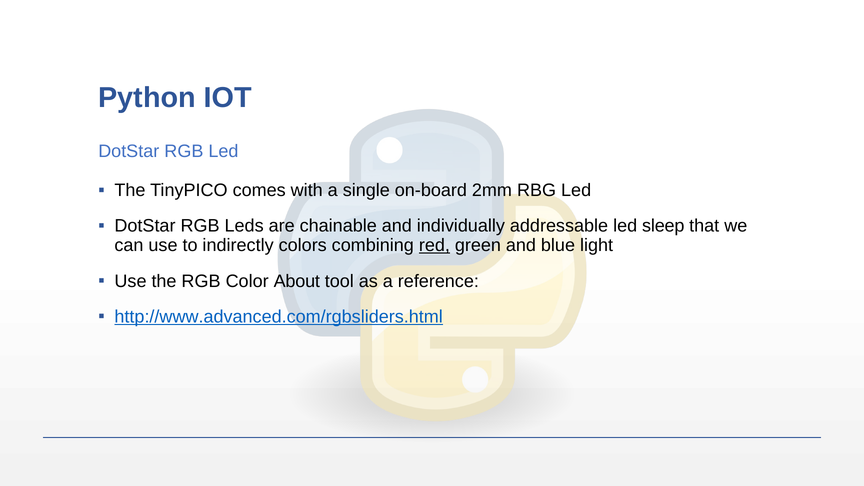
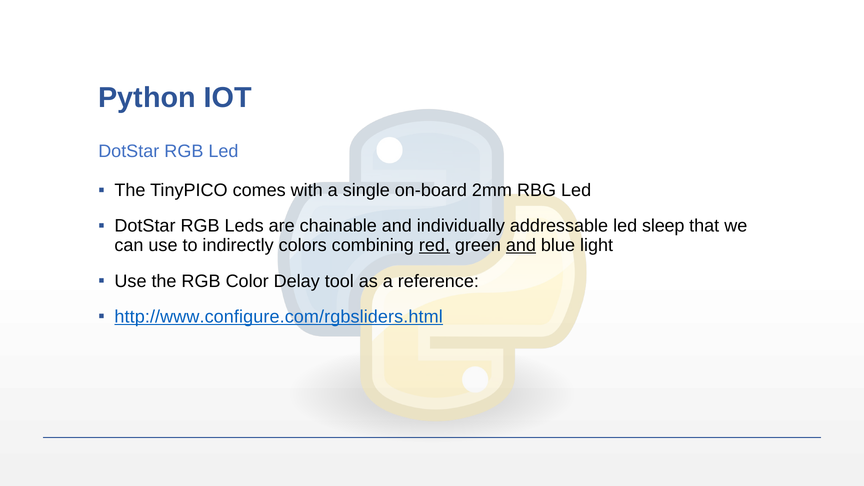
and at (521, 245) underline: none -> present
About: About -> Delay
http://www.advanced.com/rgbsliders.html: http://www.advanced.com/rgbsliders.html -> http://www.configure.com/rgbsliders.html
